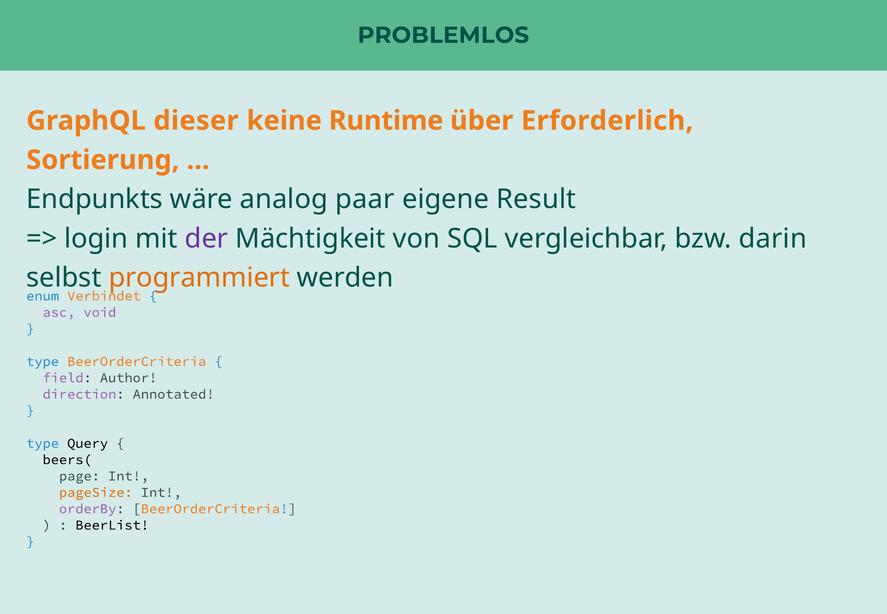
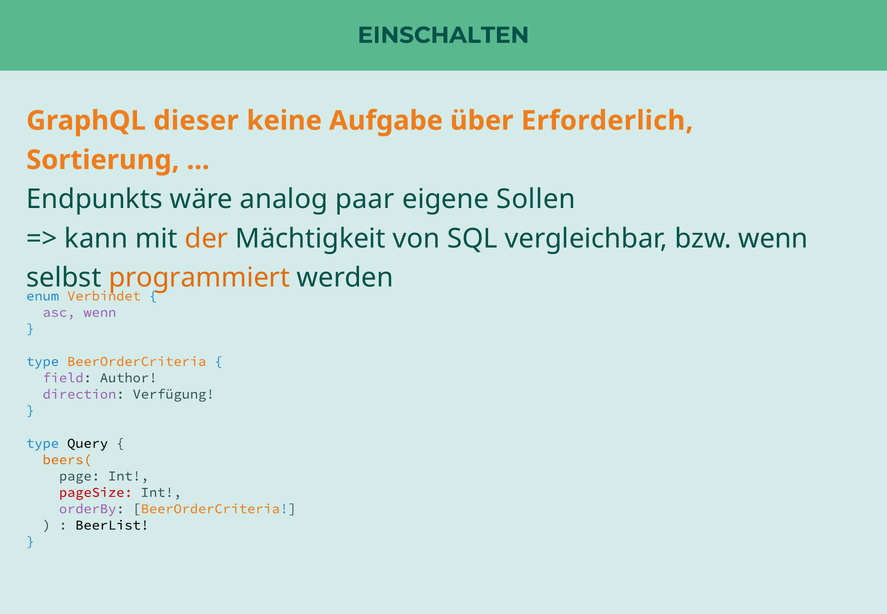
PROBLEMLOS: PROBLEMLOS -> EINSCHALTEN
Runtime: Runtime -> Aufgabe
Result: Result -> Sollen
login: login -> kann
der colour: purple -> orange
bzw darin: darin -> wenn
asc void: void -> wenn
Annotated: Annotated -> Verfügung
beers( colour: black -> orange
pageSize colour: orange -> red
